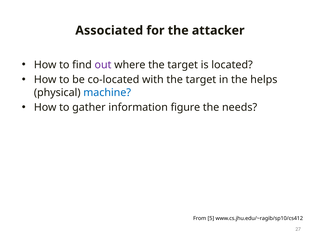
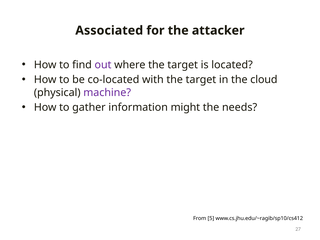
helps: helps -> cloud
machine colour: blue -> purple
figure: figure -> might
